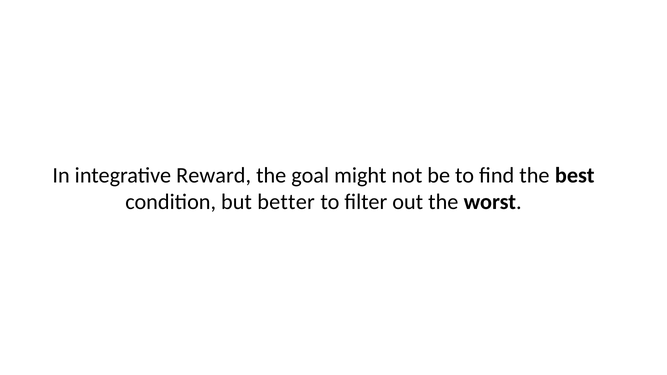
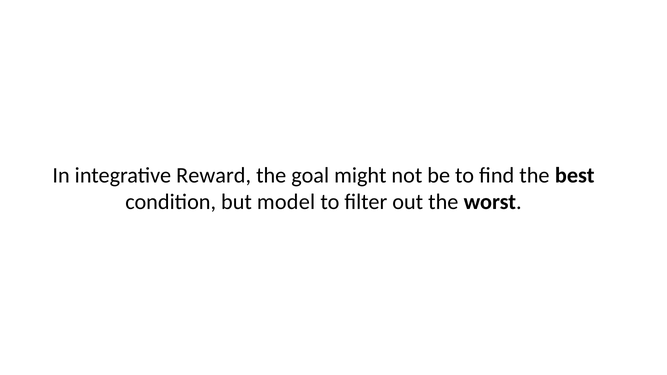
better: better -> model
